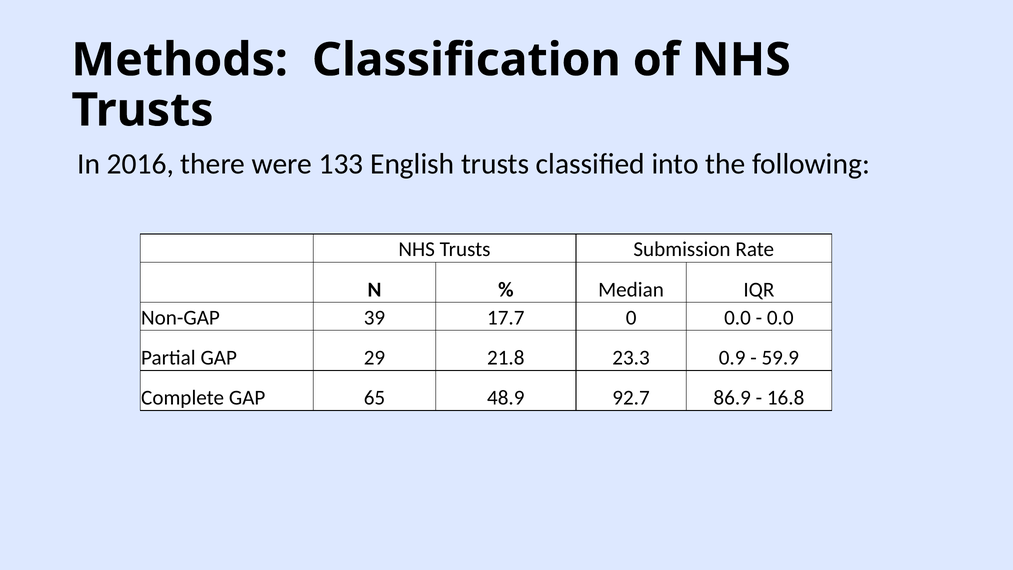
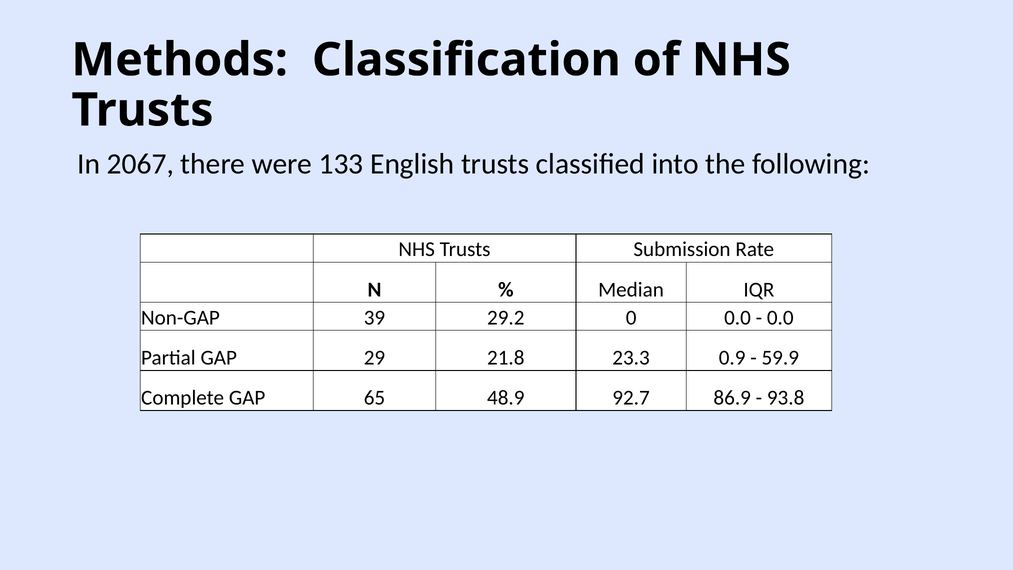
2016: 2016 -> 2067
17.7: 17.7 -> 29.2
16.8: 16.8 -> 93.8
